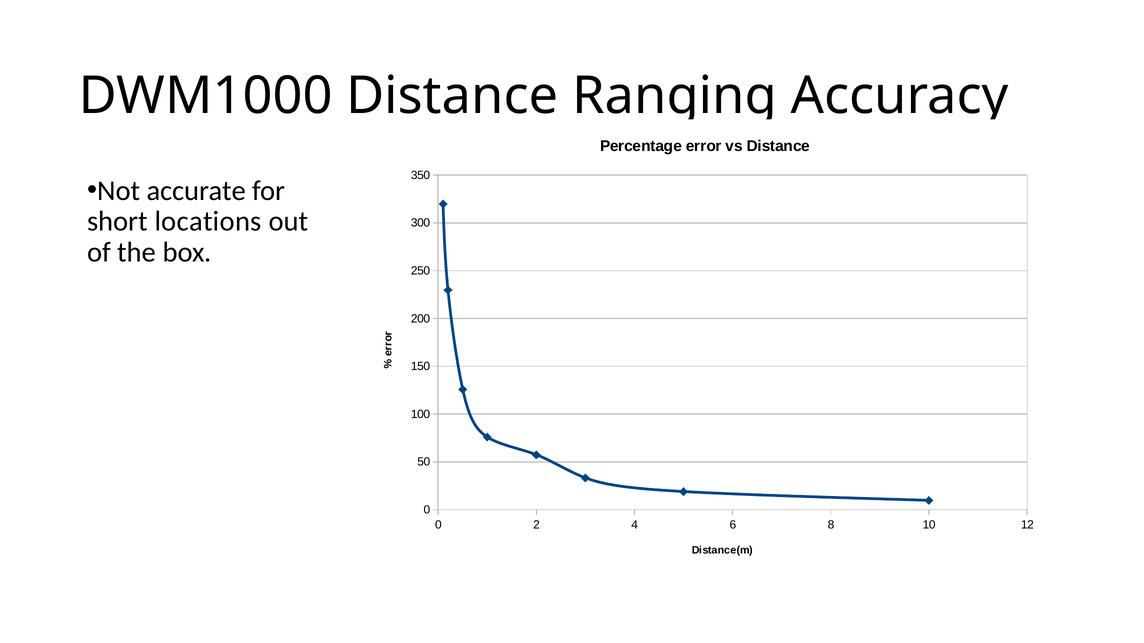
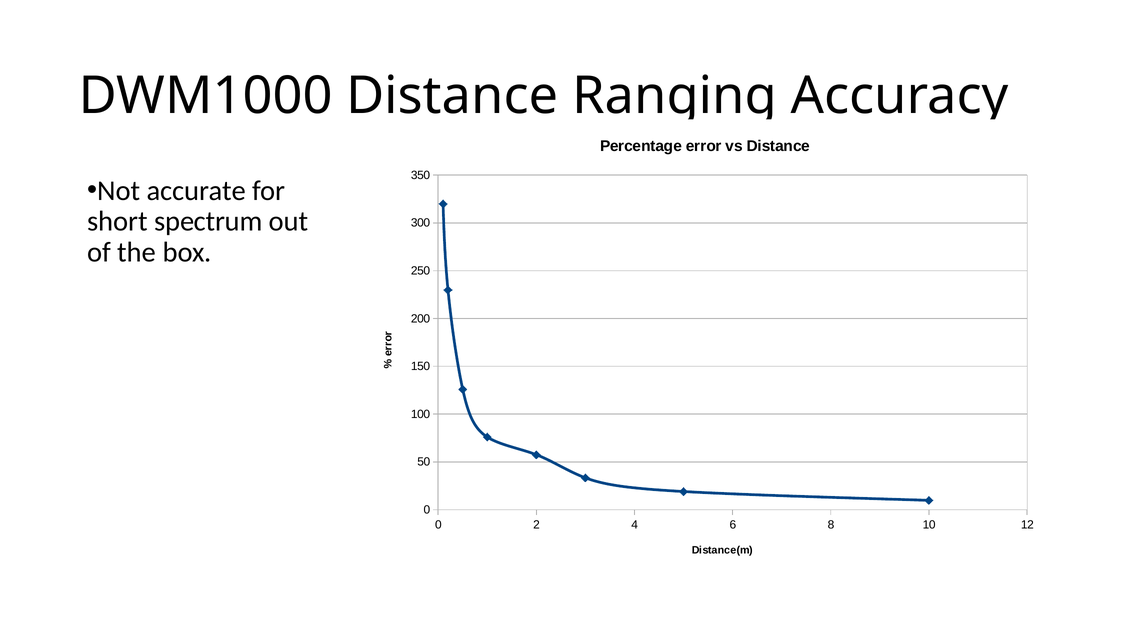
locations: locations -> spectrum
